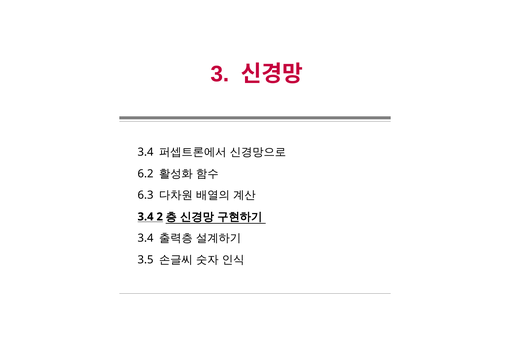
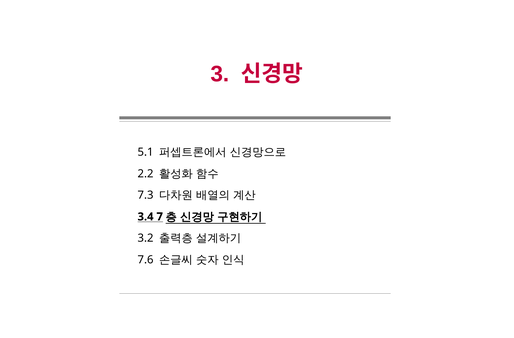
3.4 at (146, 152): 3.4 -> 5.1
6.2: 6.2 -> 2.2
6.3: 6.3 -> 7.3
2: 2 -> 7
3.4 at (146, 238): 3.4 -> 3.2
3.5: 3.5 -> 7.6
